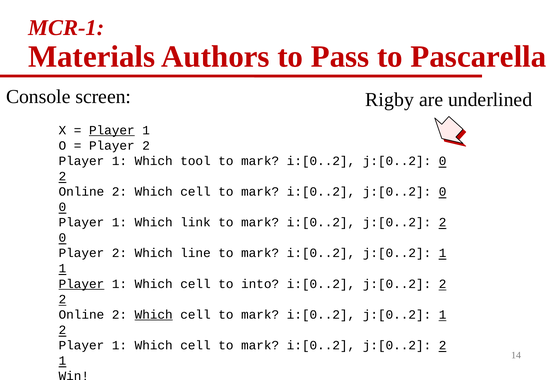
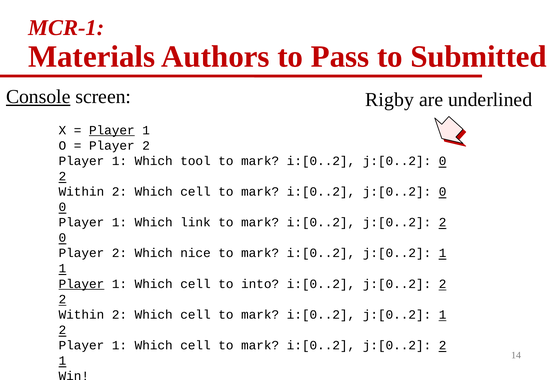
Pascarella: Pascarella -> Submitted
Console underline: none -> present
Online at (81, 192): Online -> Within
line: line -> nice
Online at (81, 315): Online -> Within
Which at (154, 315) underline: present -> none
